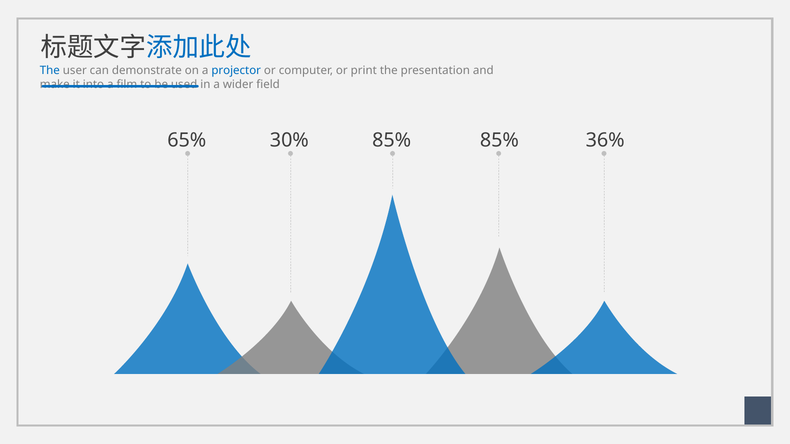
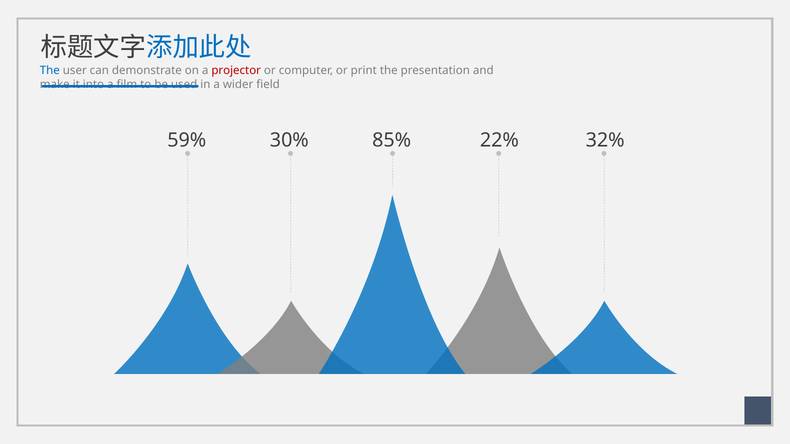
projector colour: blue -> red
65%: 65% -> 59%
30% 85%: 85% -> 22%
36%: 36% -> 32%
